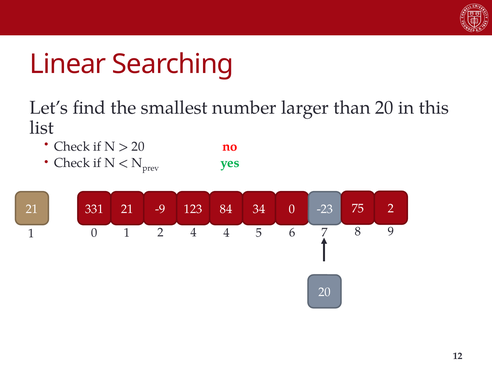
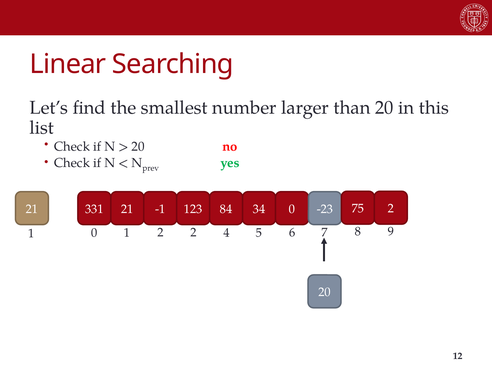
-9: -9 -> -1
2 4: 4 -> 2
